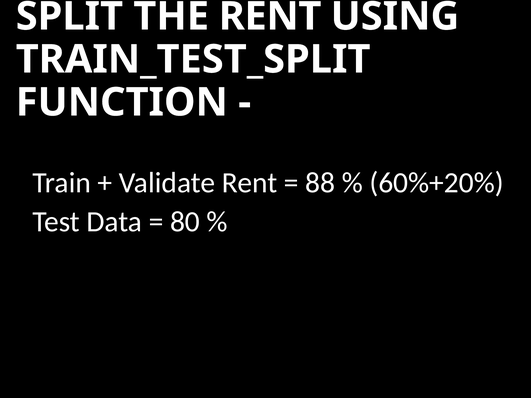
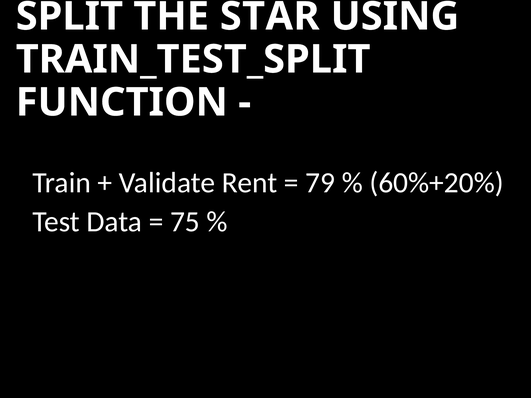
THE RENT: RENT -> STAR
88: 88 -> 79
80: 80 -> 75
